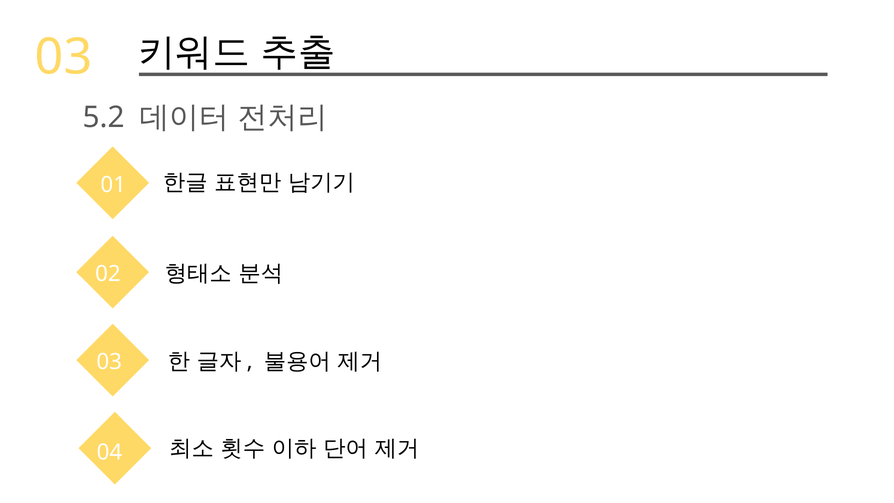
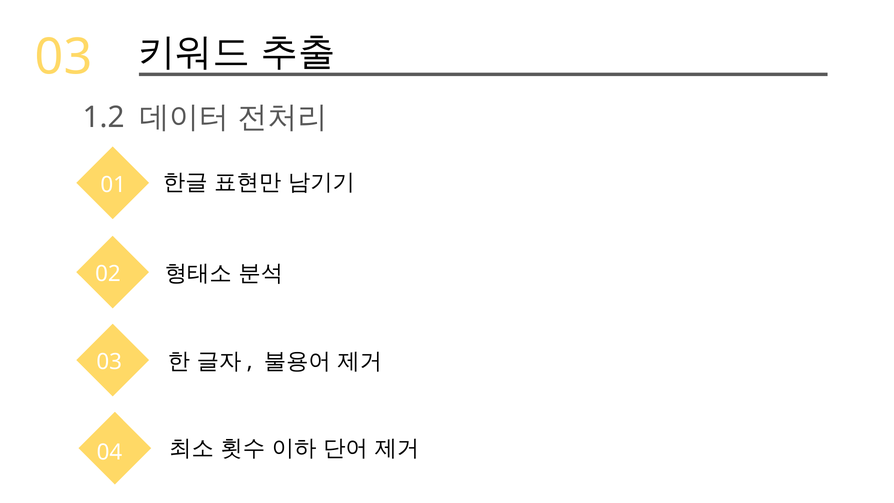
5.2: 5.2 -> 1.2
